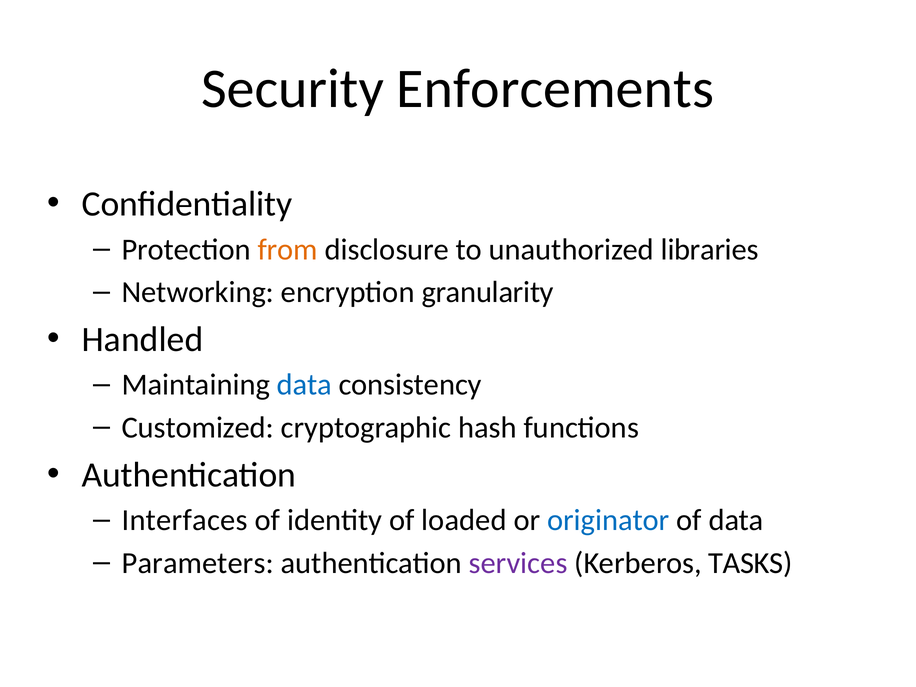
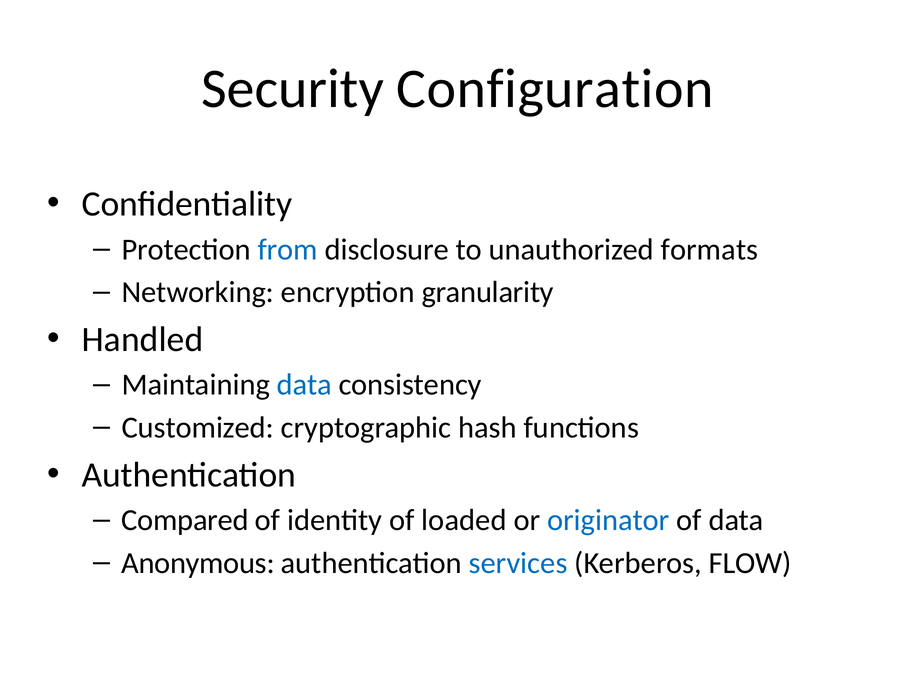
Enforcements: Enforcements -> Configuration
from colour: orange -> blue
libraries: libraries -> formats
Interfaces: Interfaces -> Compared
Parameters: Parameters -> Anonymous
services colour: purple -> blue
TASKS: TASKS -> FLOW
